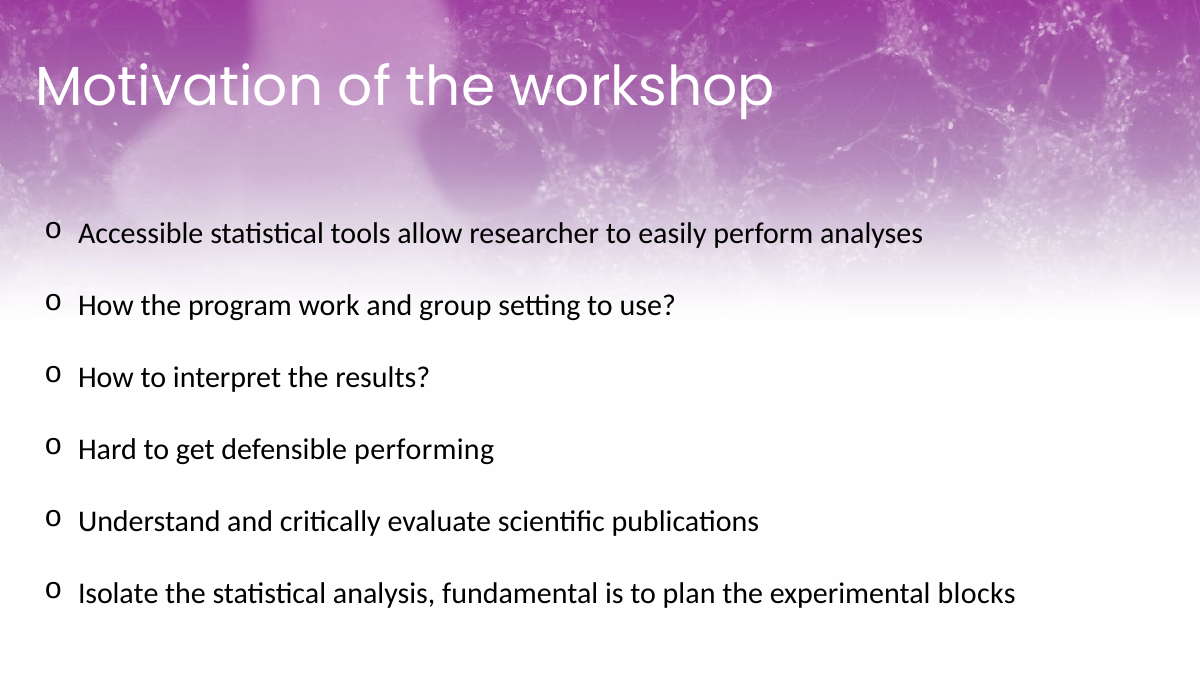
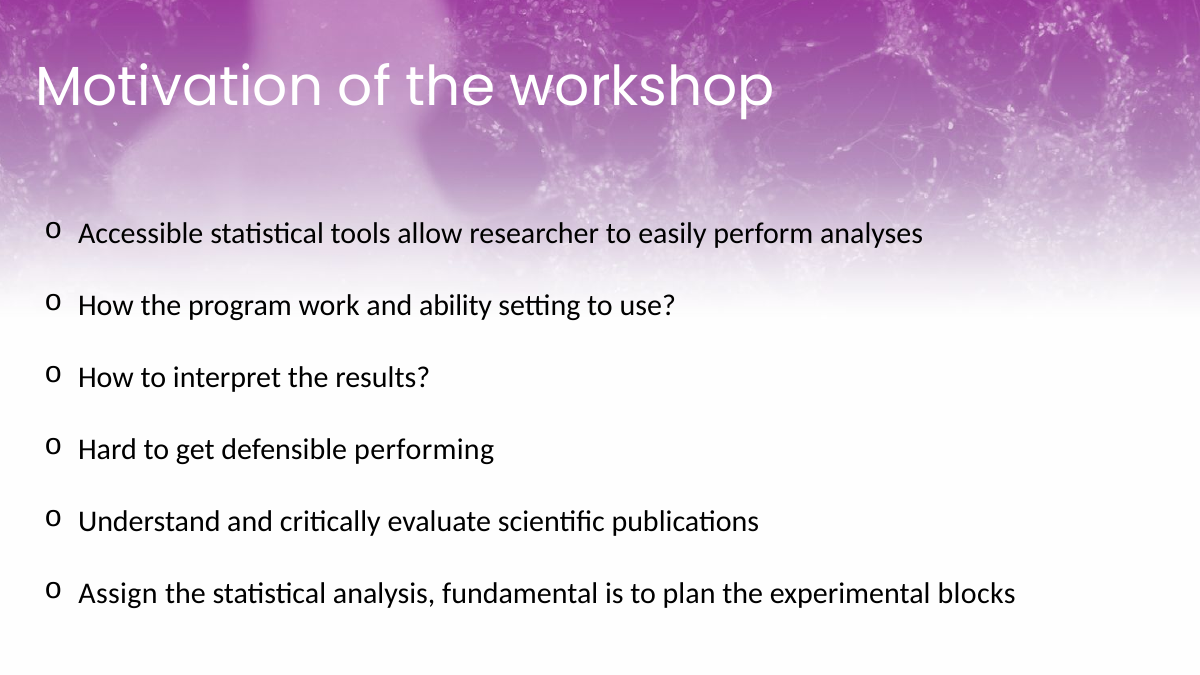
group: group -> ability
Isolate: Isolate -> Assign
